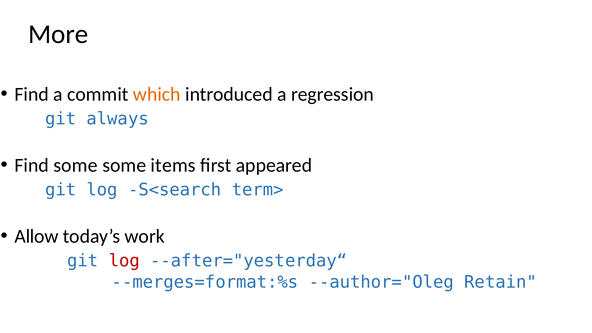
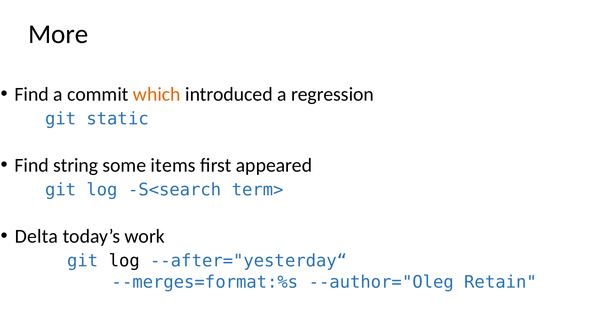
always: always -> static
Find some: some -> string
Allow: Allow -> Delta
log at (124, 261) colour: red -> black
